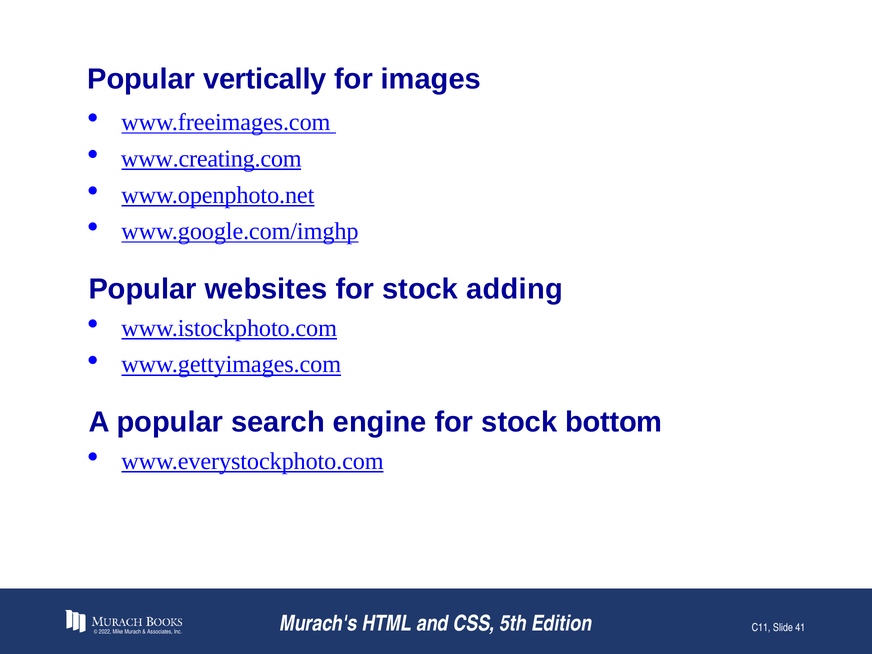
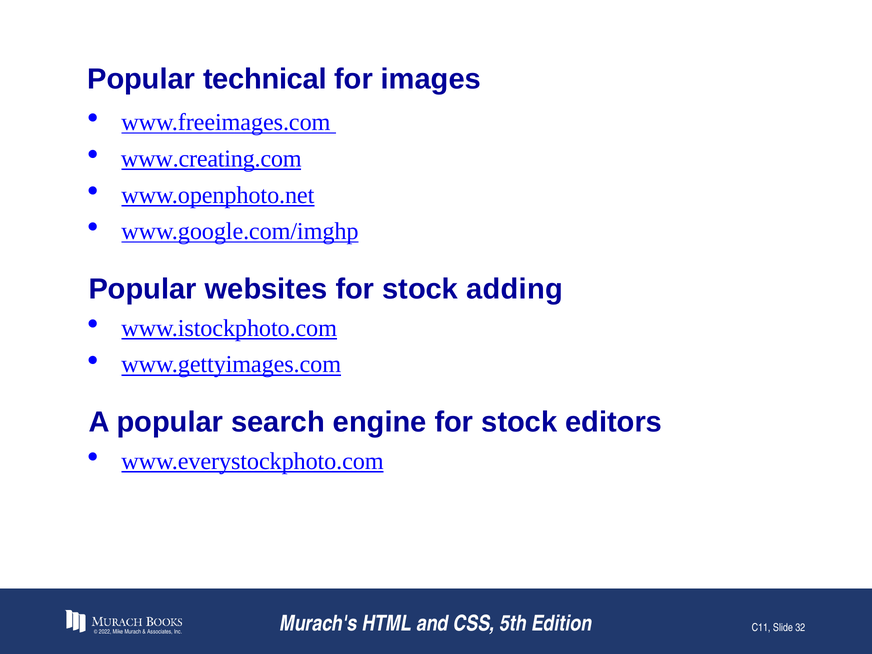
vertically: vertically -> technical
bottom: bottom -> editors
41: 41 -> 32
